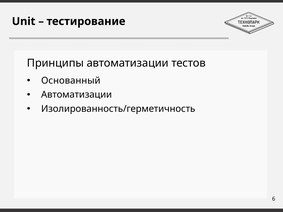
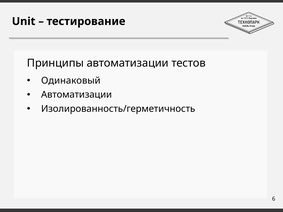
Основанный: Основанный -> Одинаковый
